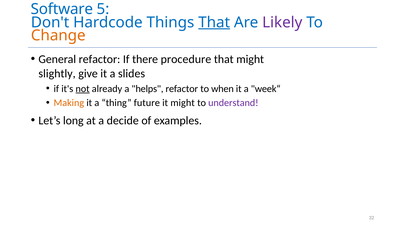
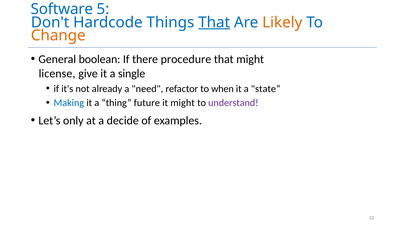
Likely colour: purple -> orange
General refactor: refactor -> boolean
slightly: slightly -> license
slides: slides -> single
not underline: present -> none
helps: helps -> need
week“: week“ -> state“
Making colour: orange -> blue
long: long -> only
